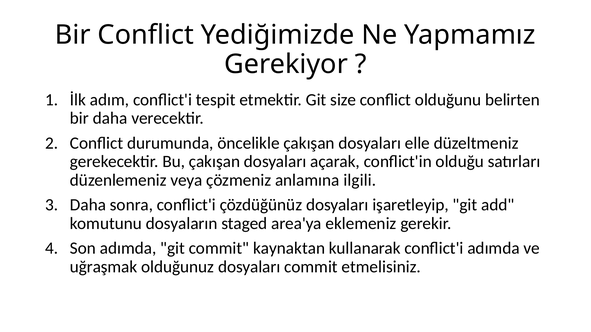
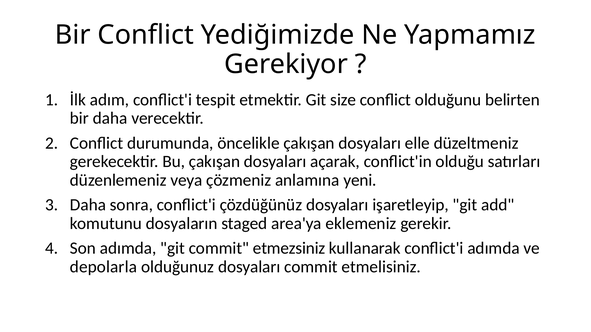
ilgili: ilgili -> yeni
kaynaktan: kaynaktan -> etmezsiniz
uğraşmak: uğraşmak -> depolarla
